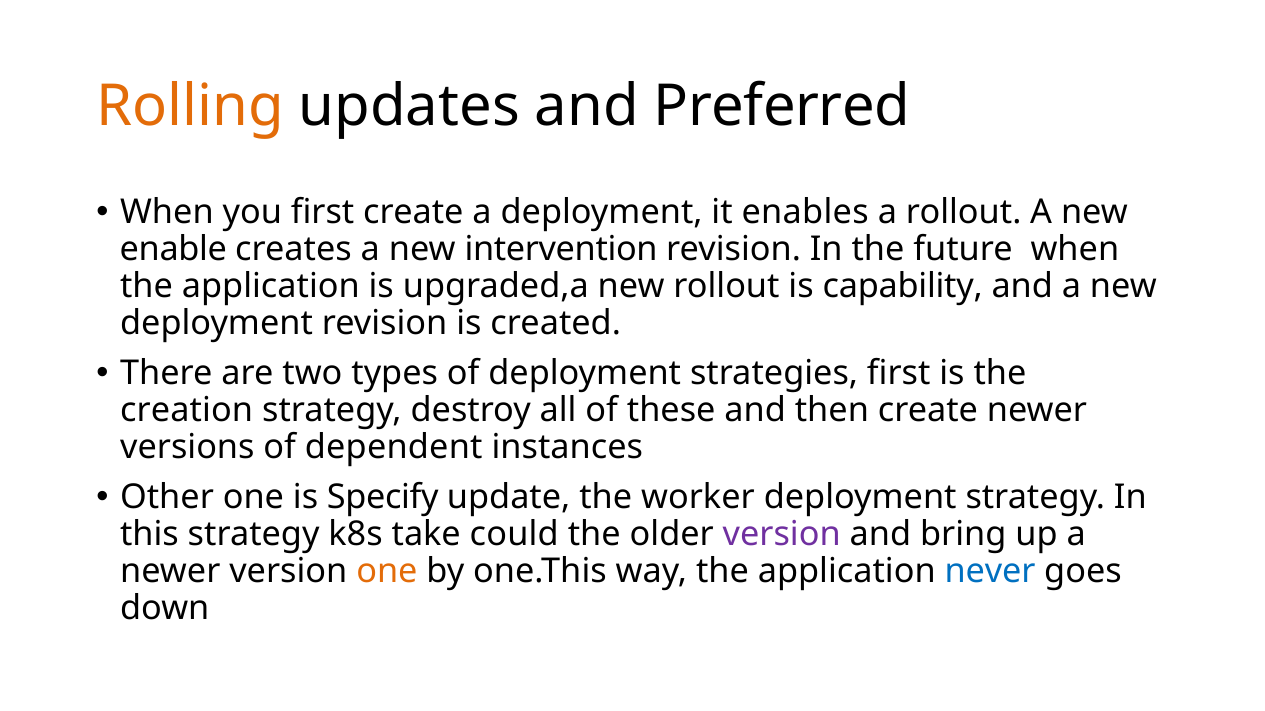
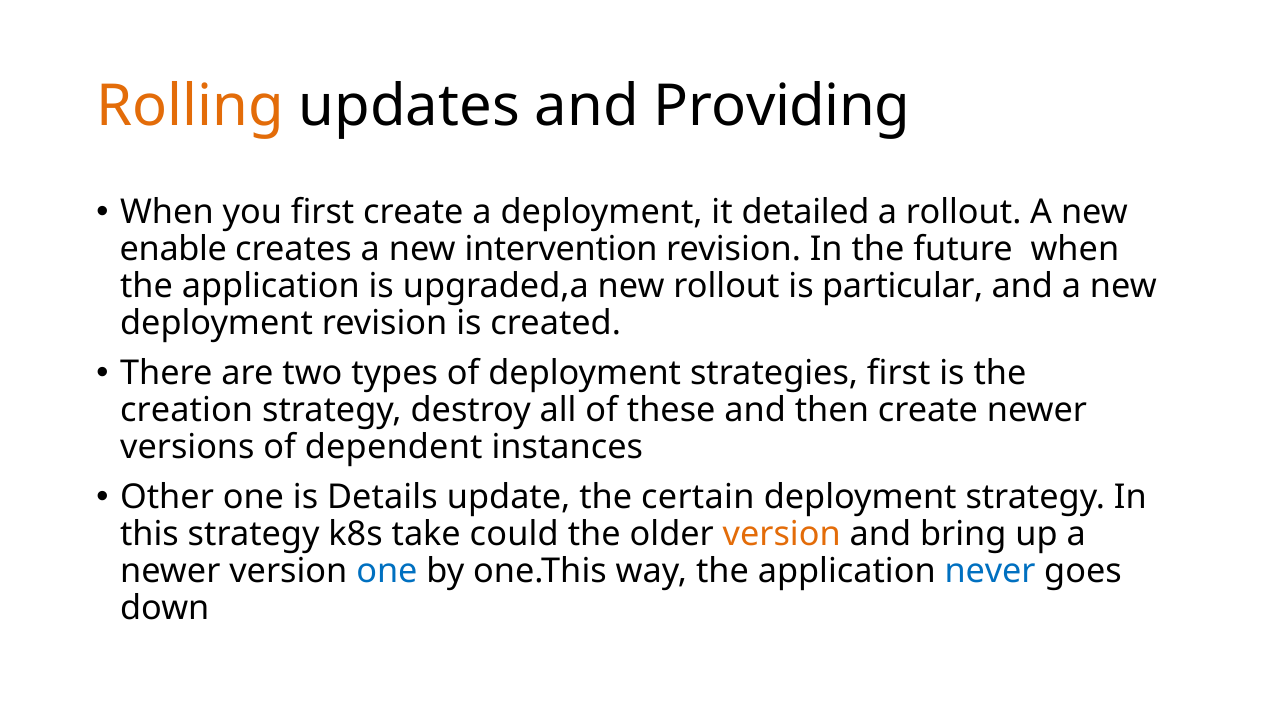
Preferred: Preferred -> Providing
enables: enables -> detailed
capability: capability -> particular
Specify: Specify -> Details
worker: worker -> certain
version at (782, 535) colour: purple -> orange
one at (387, 572) colour: orange -> blue
